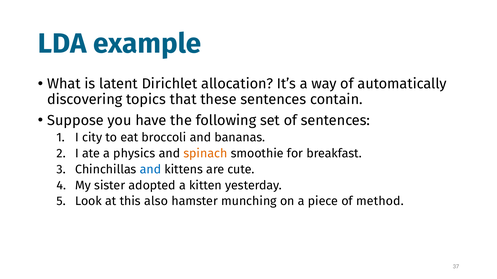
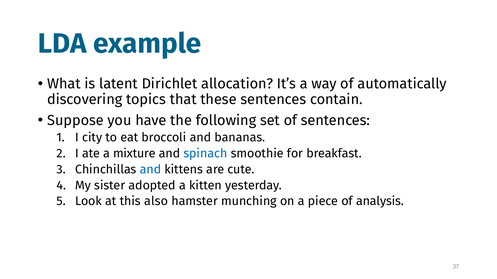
physics: physics -> mixture
spinach colour: orange -> blue
method: method -> analysis
